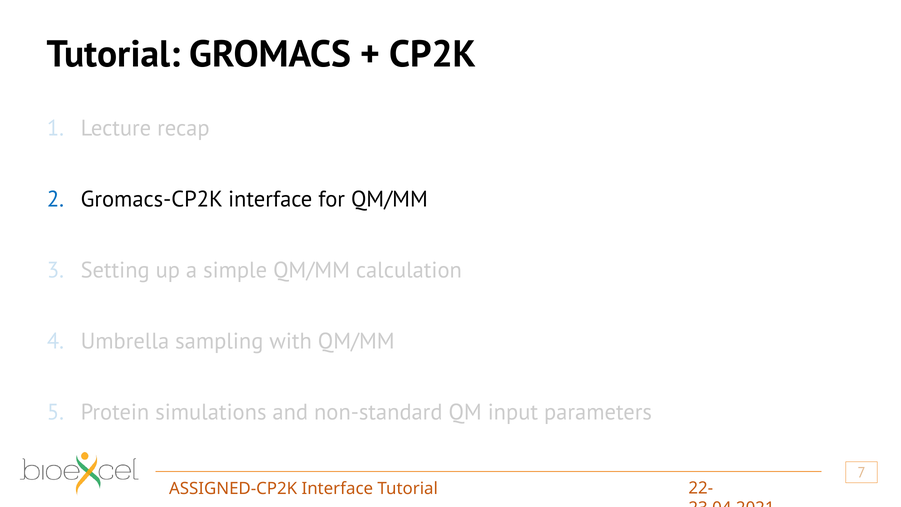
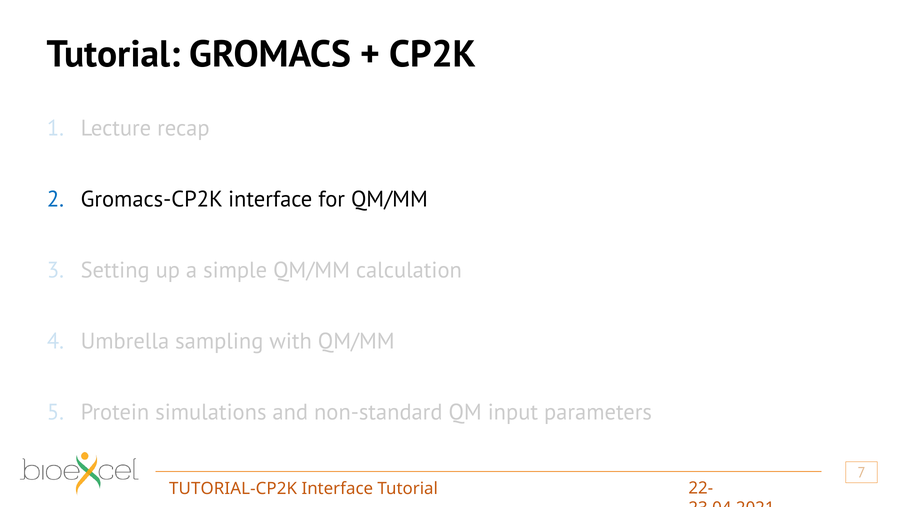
ASSIGNED-CP2K: ASSIGNED-CP2K -> TUTORIAL-CP2K
